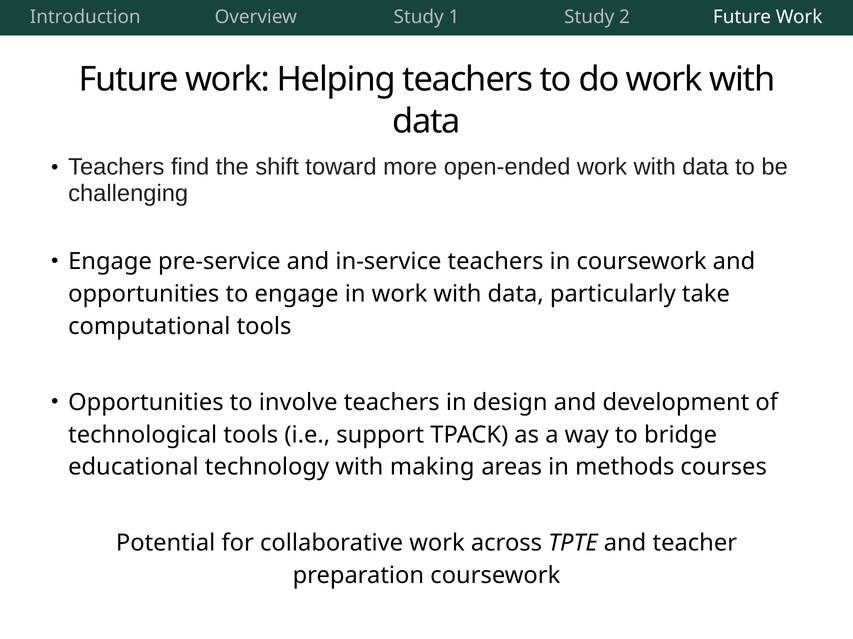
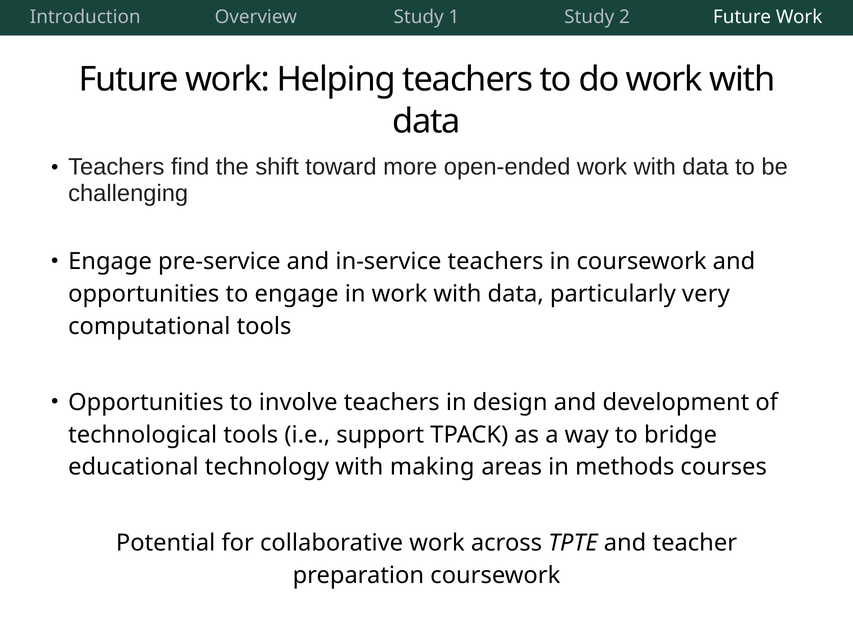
take: take -> very
